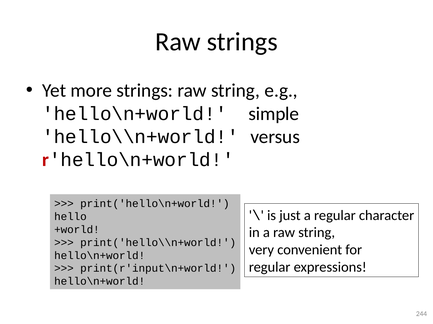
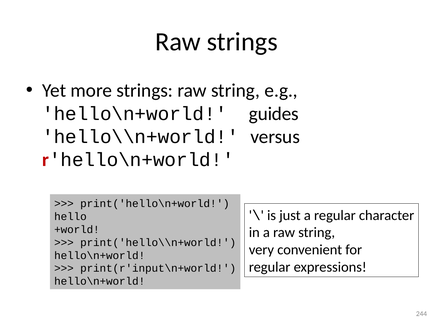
simple: simple -> guides
